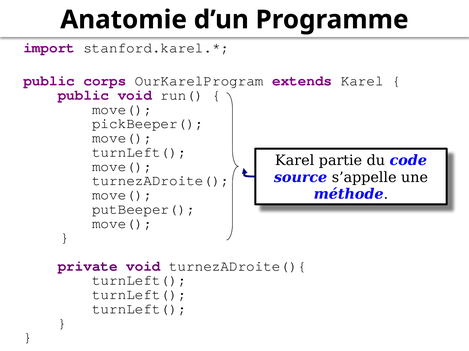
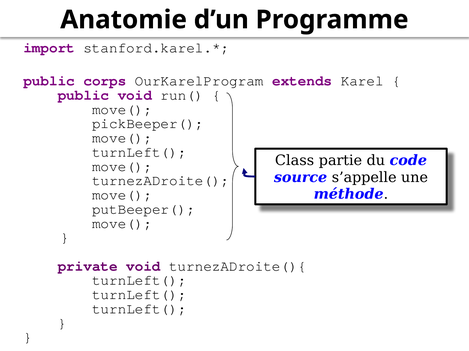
Karel at (295, 161): Karel -> Class
